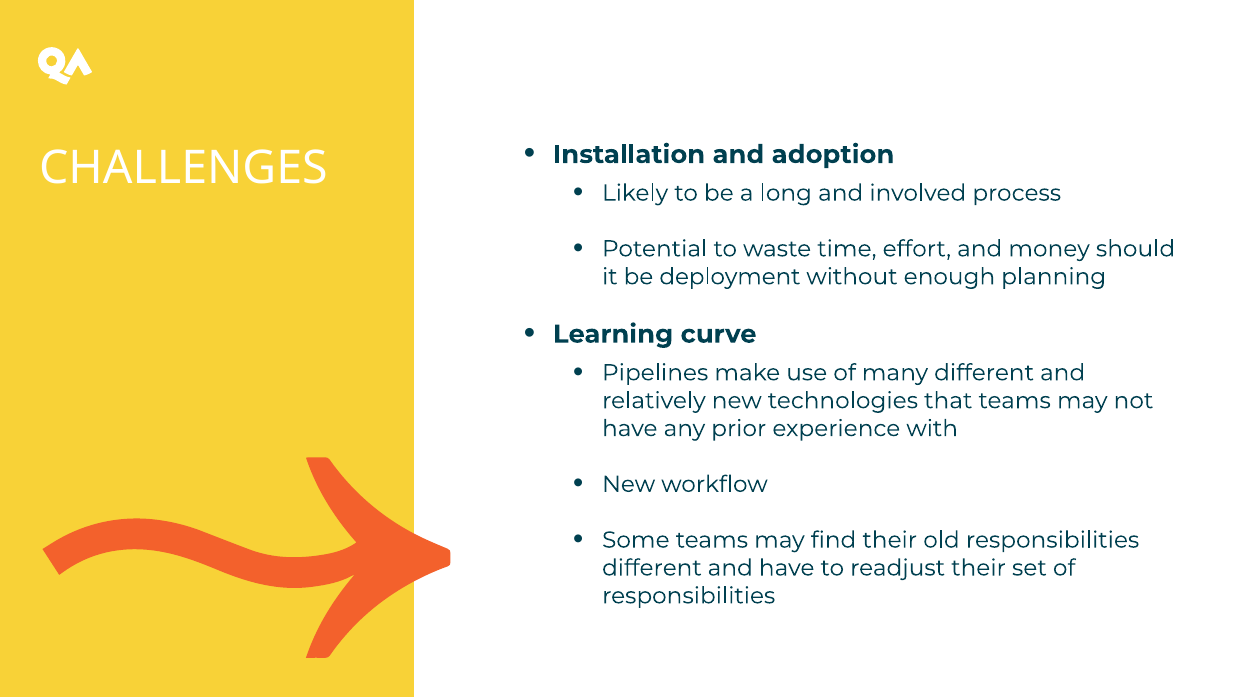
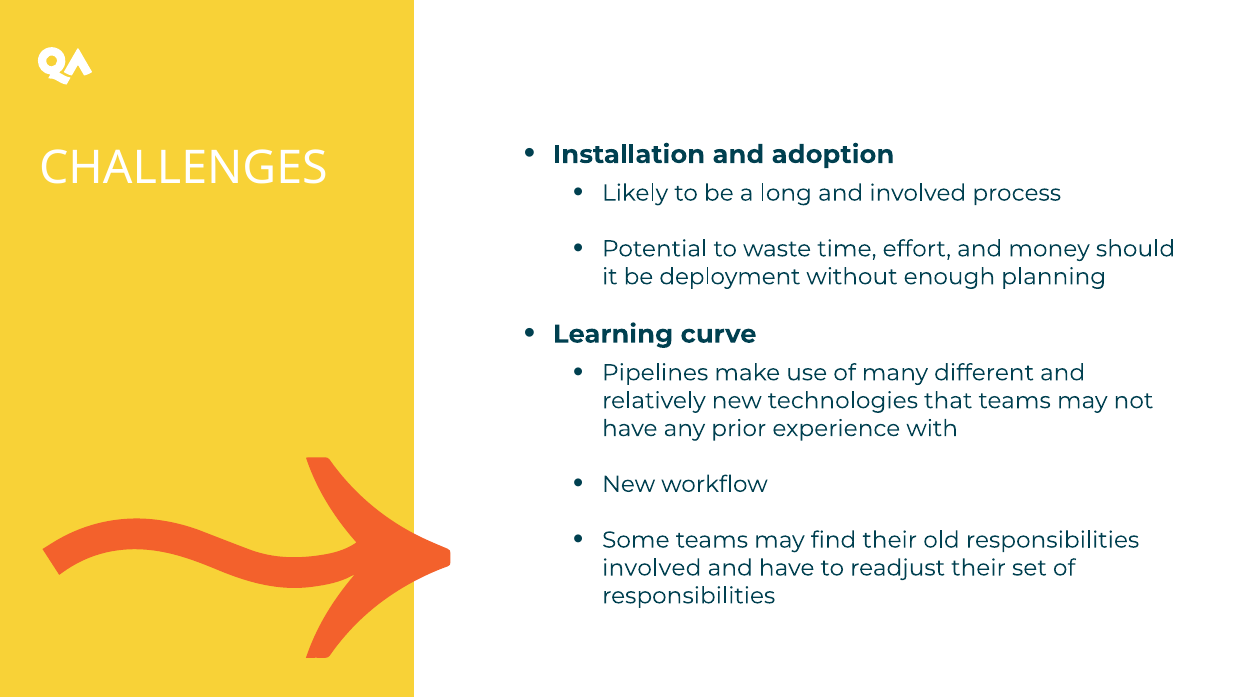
different at (652, 568): different -> involved
